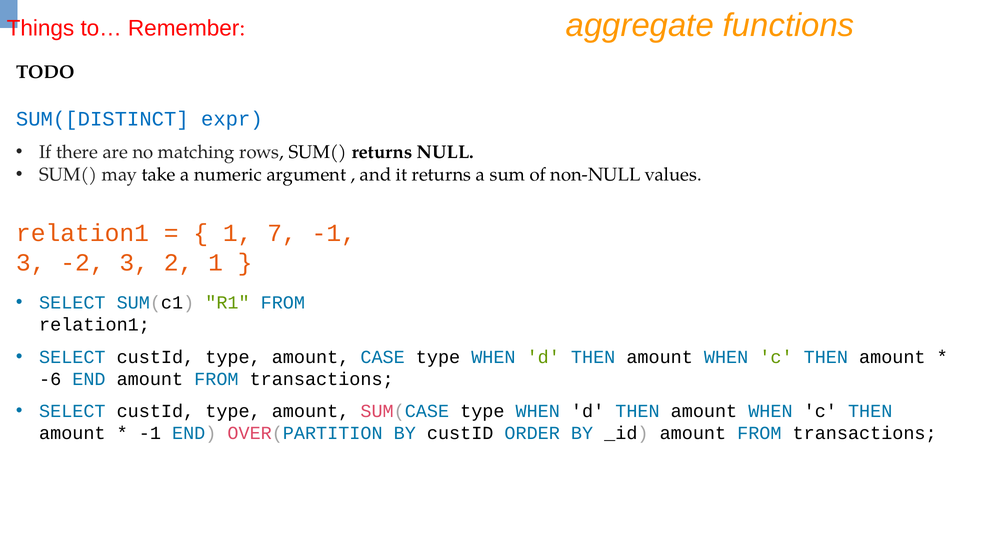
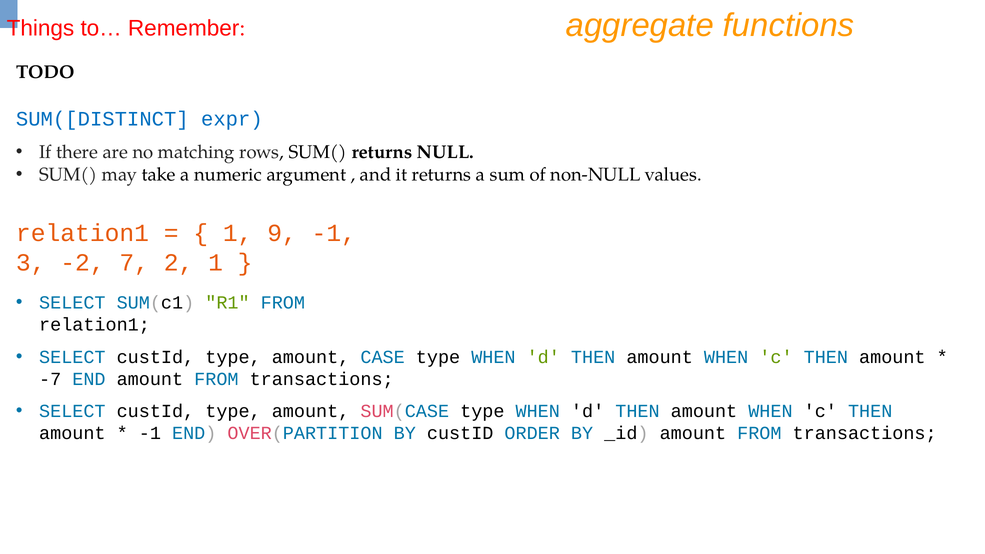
7: 7 -> 9
-2 3: 3 -> 7
-6: -6 -> -7
